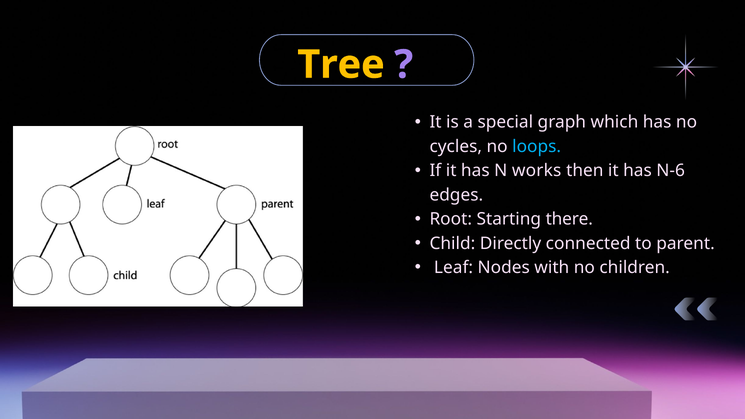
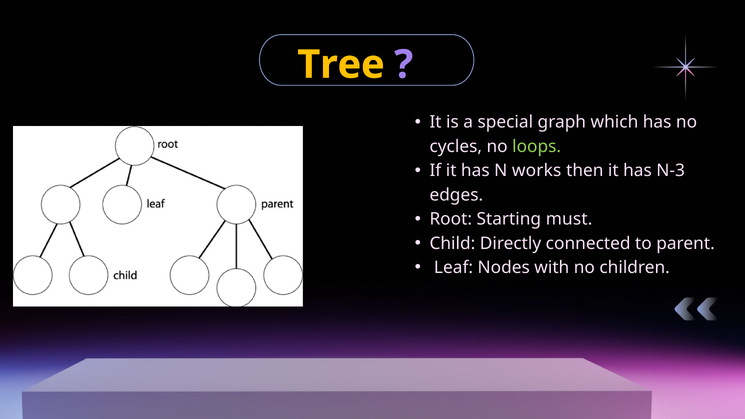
loops colour: light blue -> light green
N-6: N-6 -> N-3
there: there -> must
